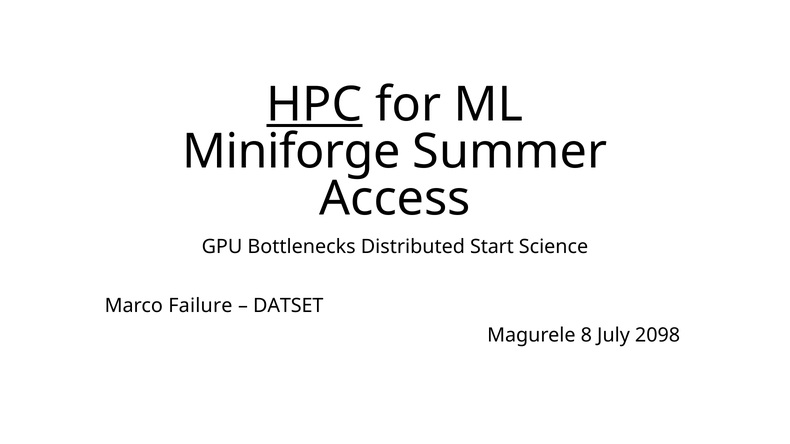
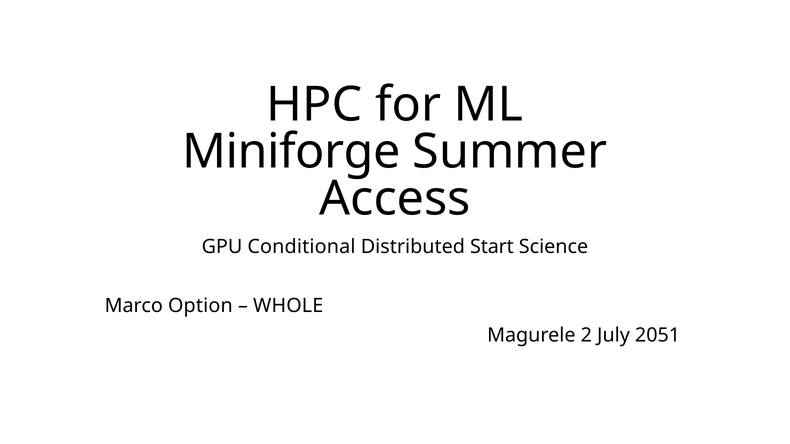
HPC underline: present -> none
Bottlenecks: Bottlenecks -> Conditional
Failure: Failure -> Option
DATSET: DATSET -> WHOLE
8: 8 -> 2
2098: 2098 -> 2051
